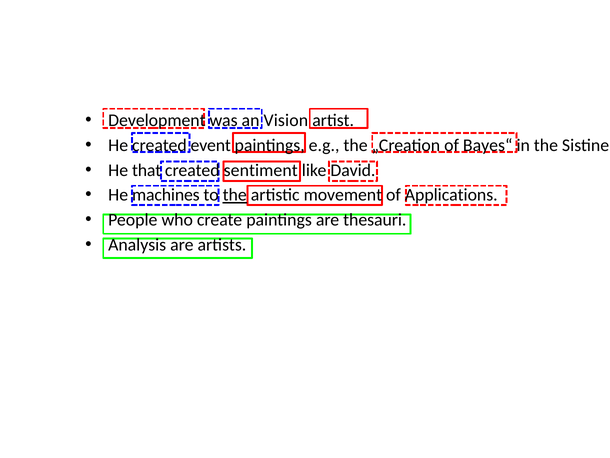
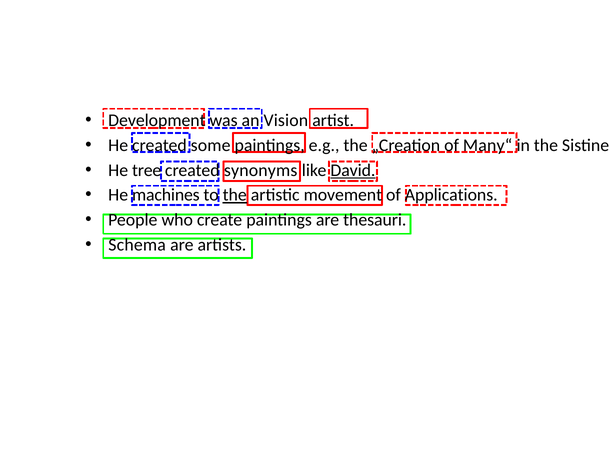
event: event -> some
Bayes“: Bayes“ -> Many“
that: that -> tree
sentiment: sentiment -> synonyms
David underline: none -> present
Analysis: Analysis -> Schema
